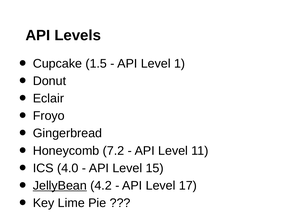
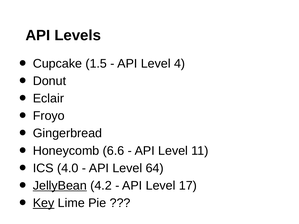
1: 1 -> 4
7.2: 7.2 -> 6.6
15: 15 -> 64
Key underline: none -> present
